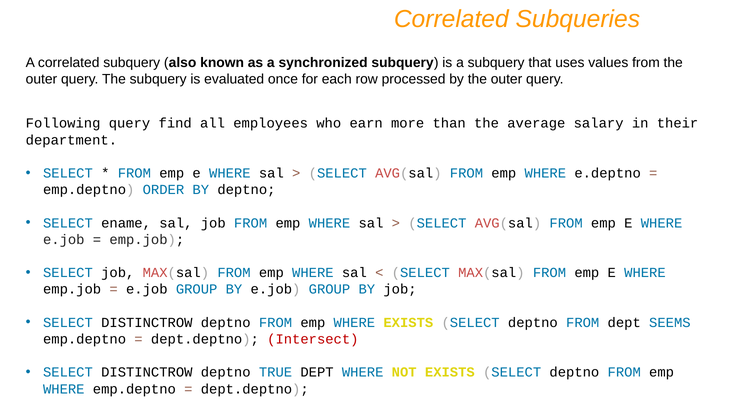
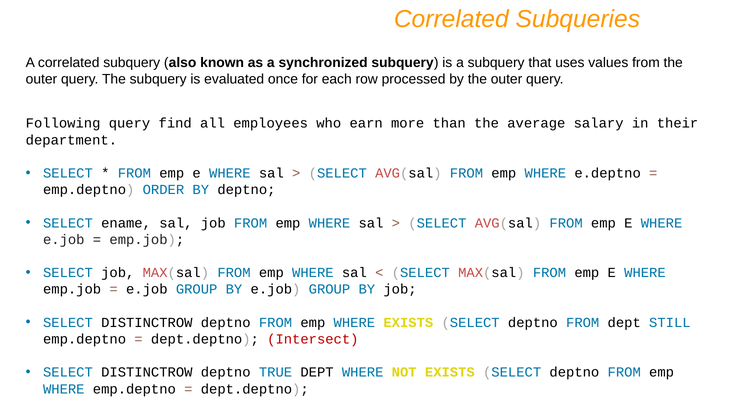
SEEMS: SEEMS -> STILL
